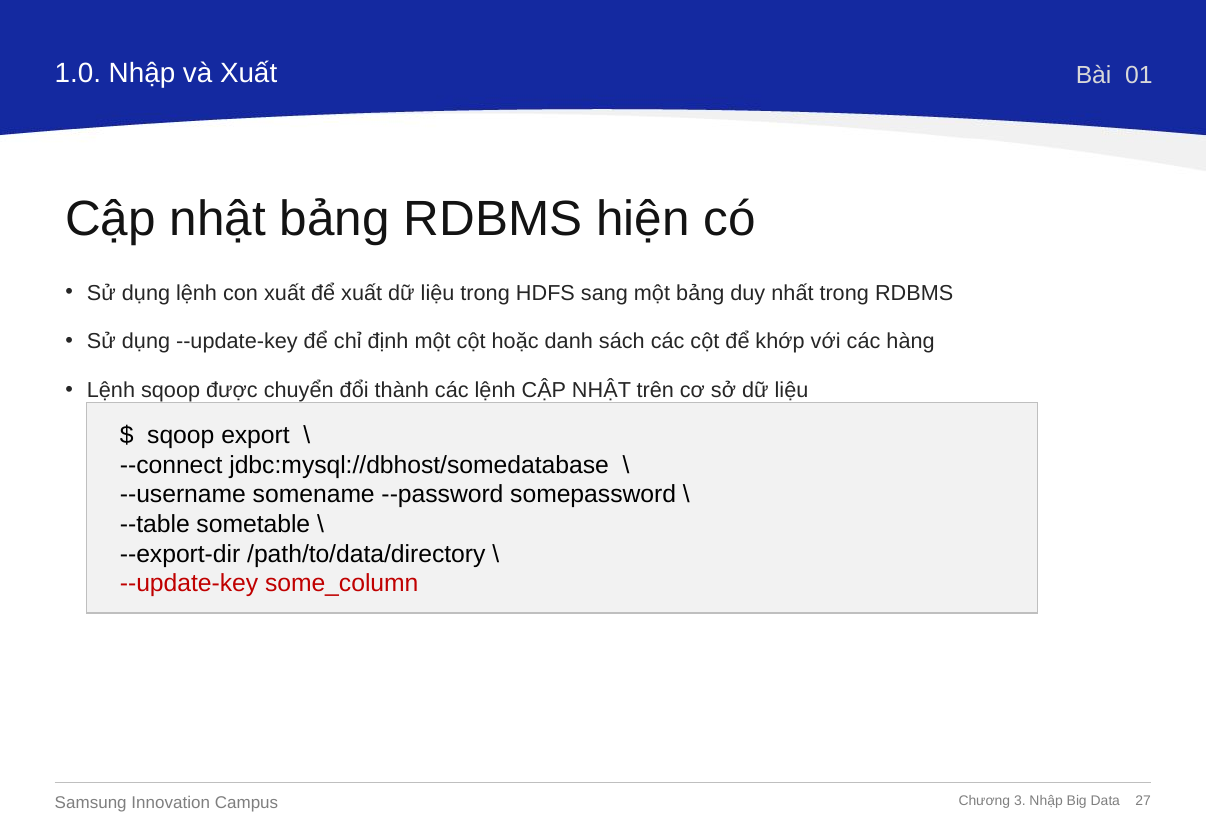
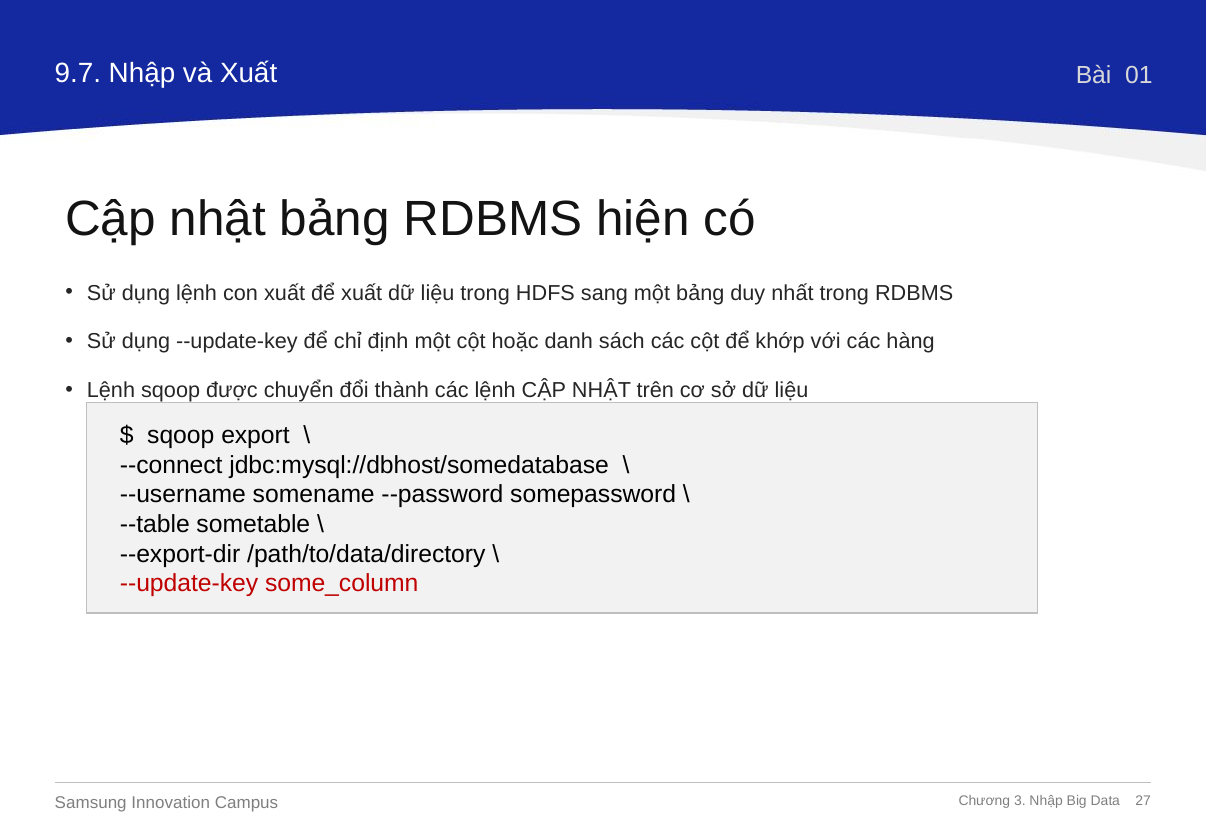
1.0: 1.0 -> 9.7
